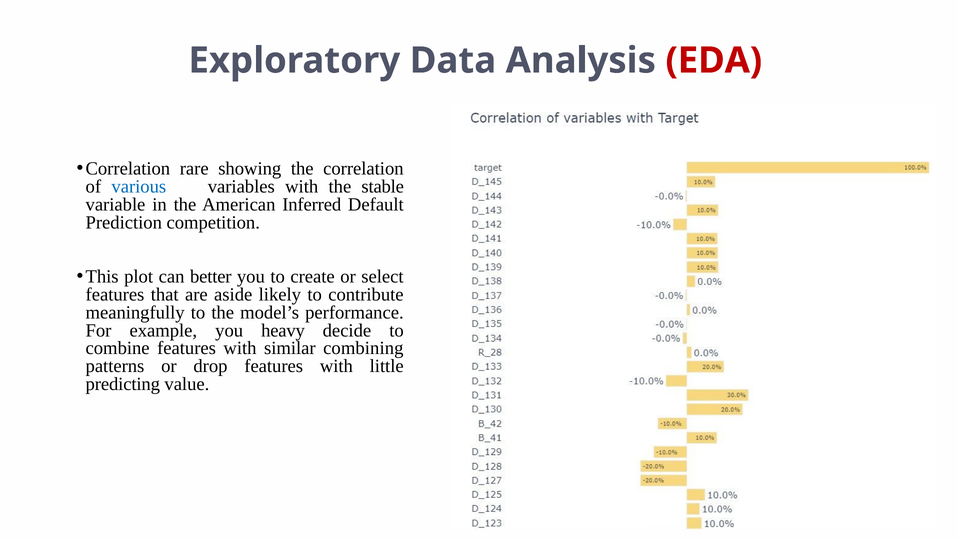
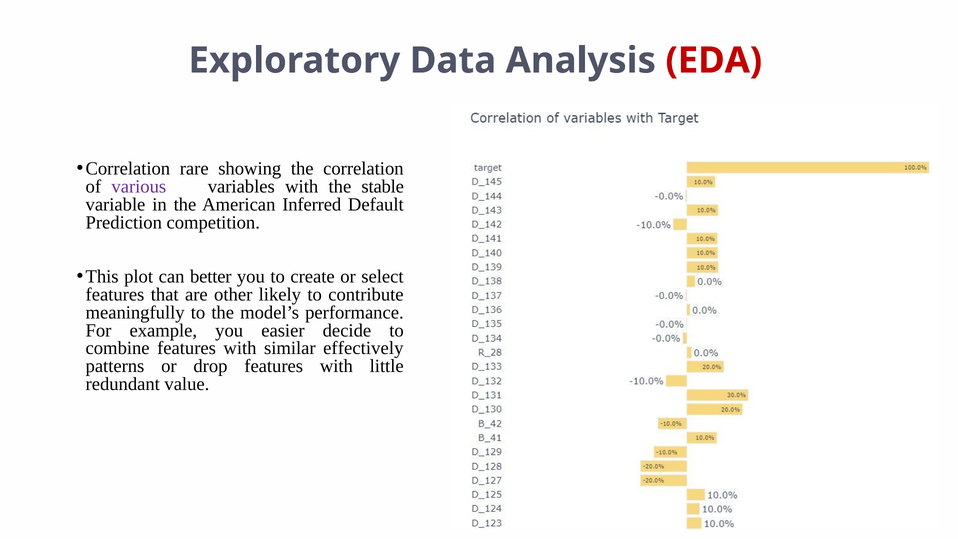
various colour: blue -> purple
aside: aside -> other
heavy: heavy -> easier
combining: combining -> effectively
predicting: predicting -> redundant
